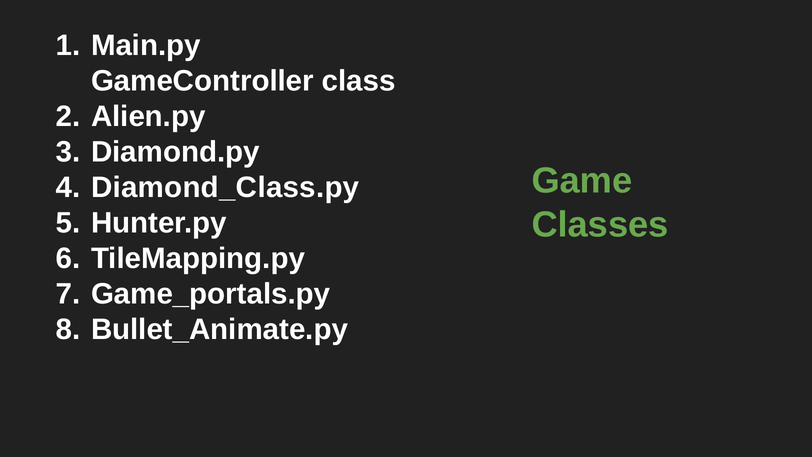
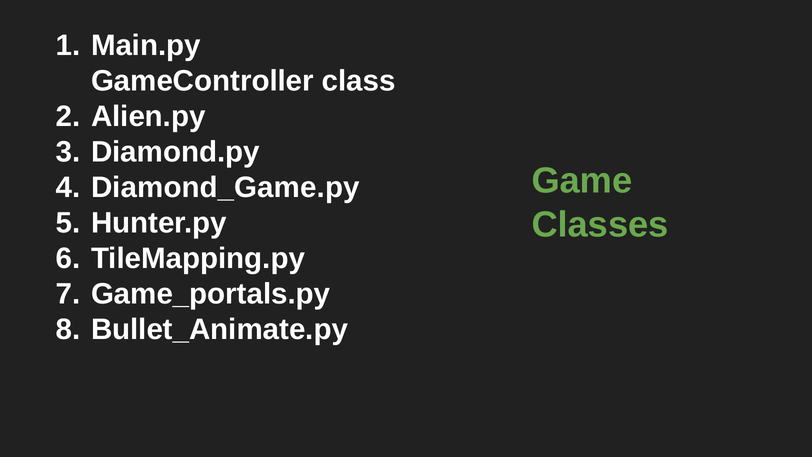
Diamond_Class.py: Diamond_Class.py -> Diamond_Game.py
